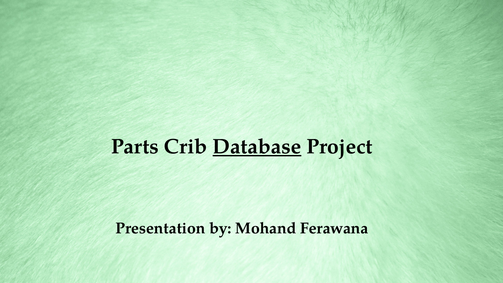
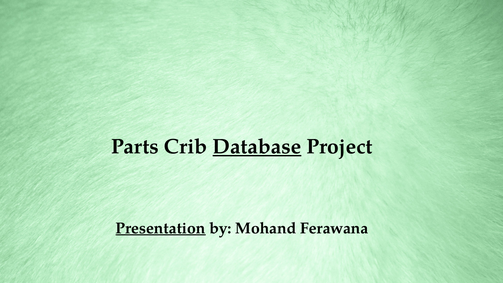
Presentation underline: none -> present
